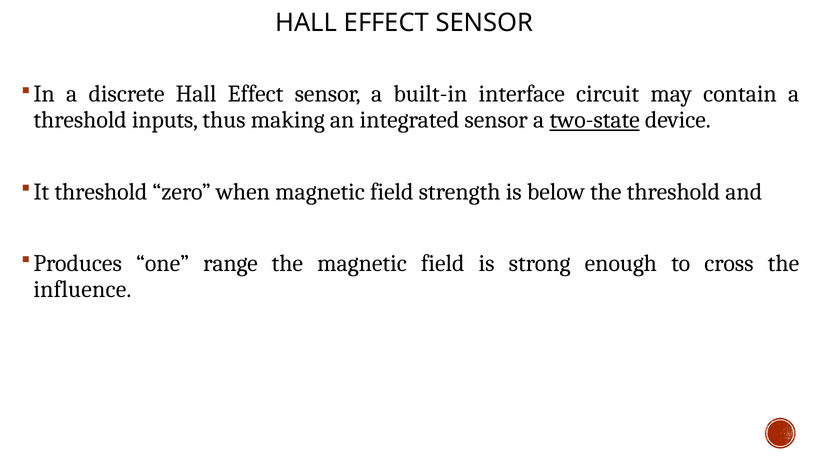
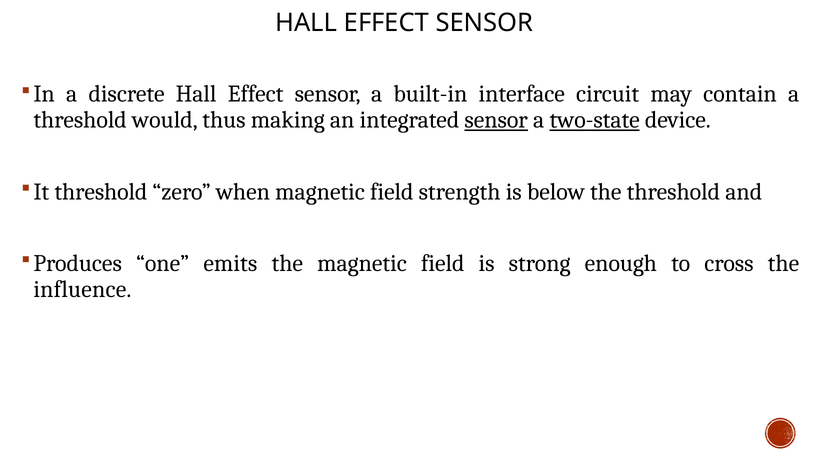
inputs: inputs -> would
sensor at (496, 120) underline: none -> present
range: range -> emits
